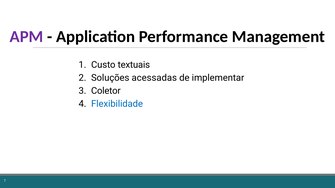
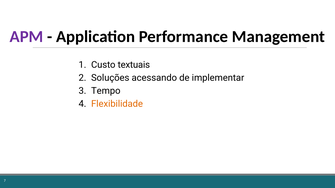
acessadas: acessadas -> acessando
Coletor: Coletor -> Tempo
Flexibilidade colour: blue -> orange
